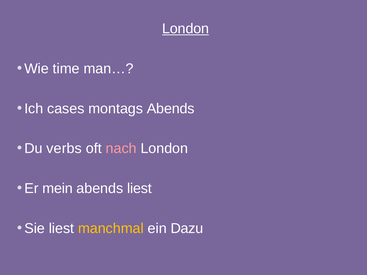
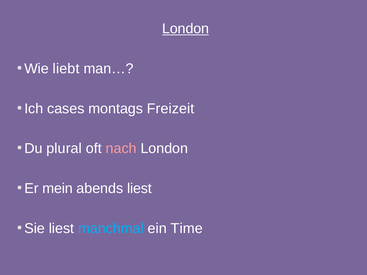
time: time -> liebt
montags Abends: Abends -> Freizeit
verbs: verbs -> plural
manchmal colour: yellow -> light blue
Dazu: Dazu -> Time
